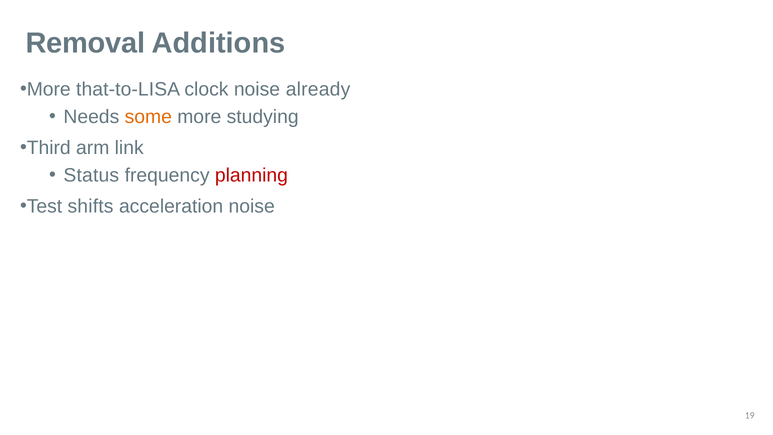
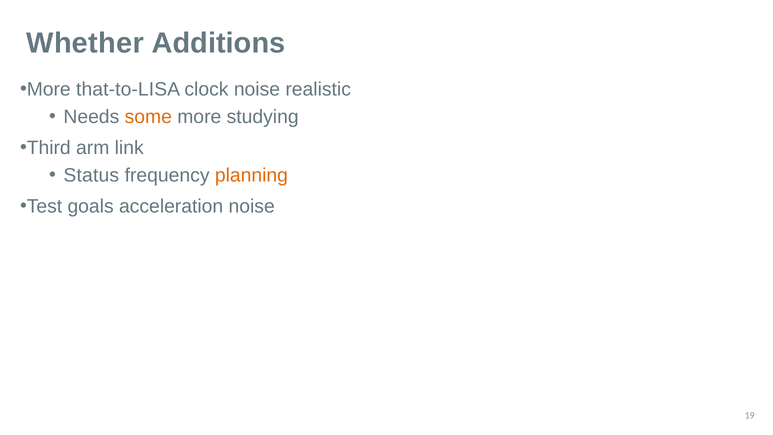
Removal: Removal -> Whether
already: already -> realistic
planning colour: red -> orange
shifts: shifts -> goals
